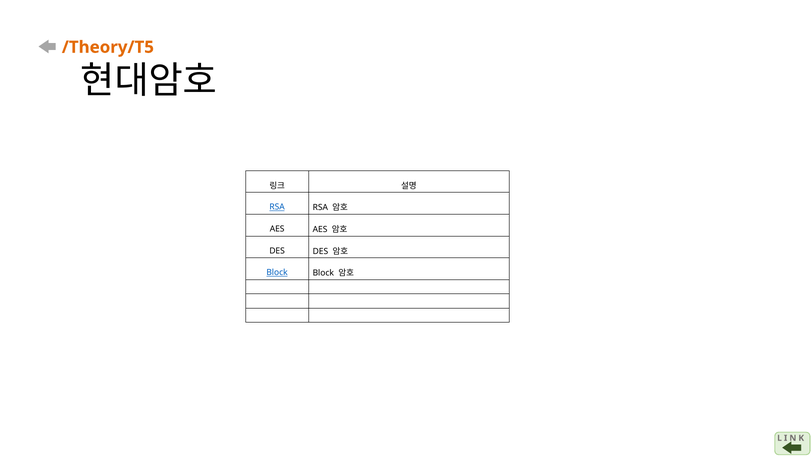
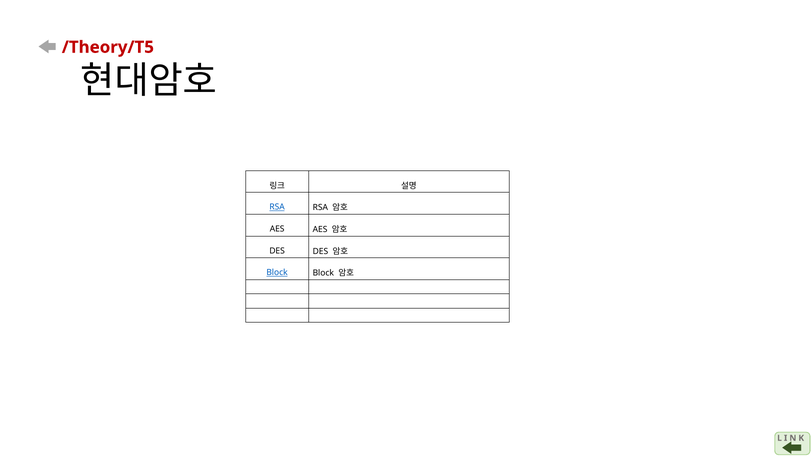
/Theory/T5 colour: orange -> red
